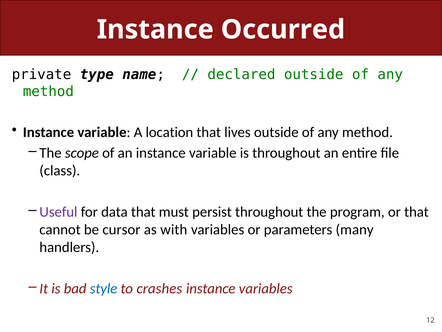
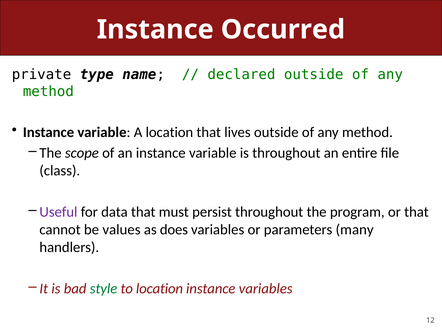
cursor: cursor -> values
with: with -> does
style colour: blue -> green
to crashes: crashes -> location
